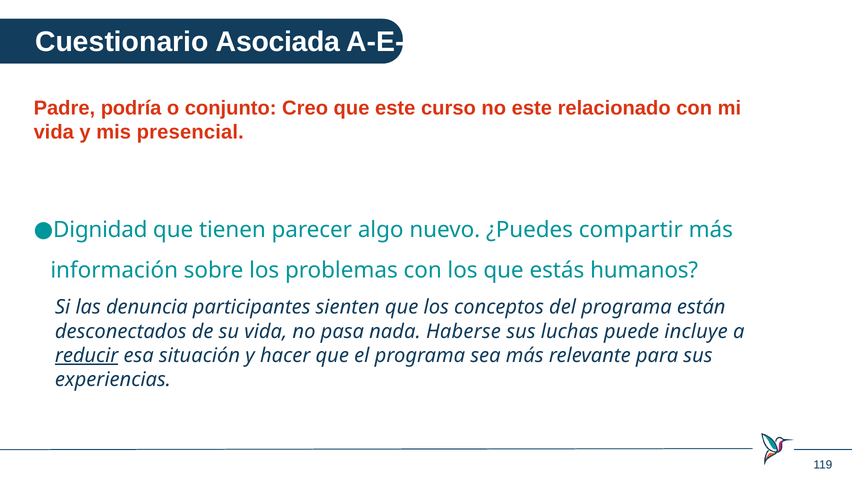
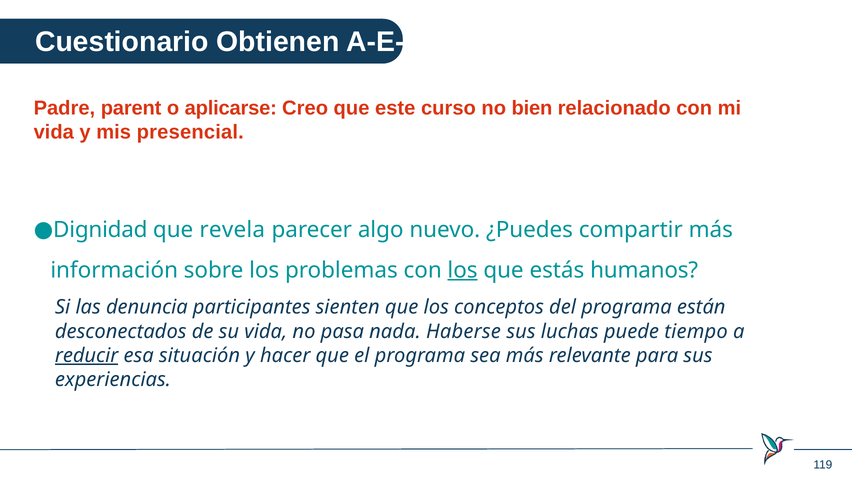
Asociada: Asociada -> Obtienen
podría: podría -> parent
conjunto: conjunto -> aplicarse
no este: este -> bien
tienen: tienen -> revela
los at (463, 270) underline: none -> present
incluye: incluye -> tiempo
